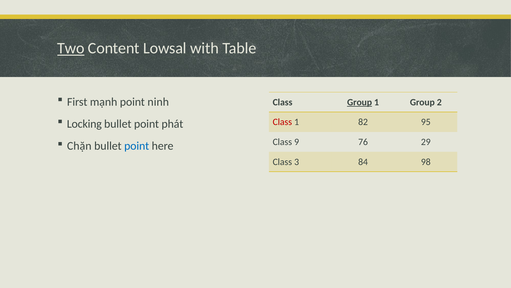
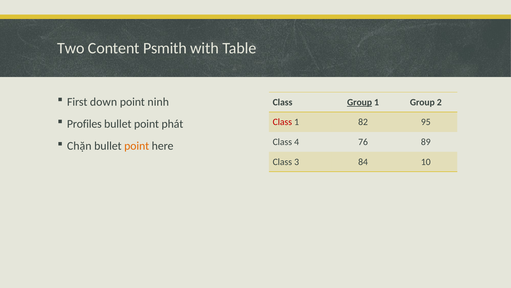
Two underline: present -> none
Lowsal: Lowsal -> Psmith
mạnh: mạnh -> down
Locking: Locking -> Profiles
9: 9 -> 4
29: 29 -> 89
point at (137, 146) colour: blue -> orange
98: 98 -> 10
